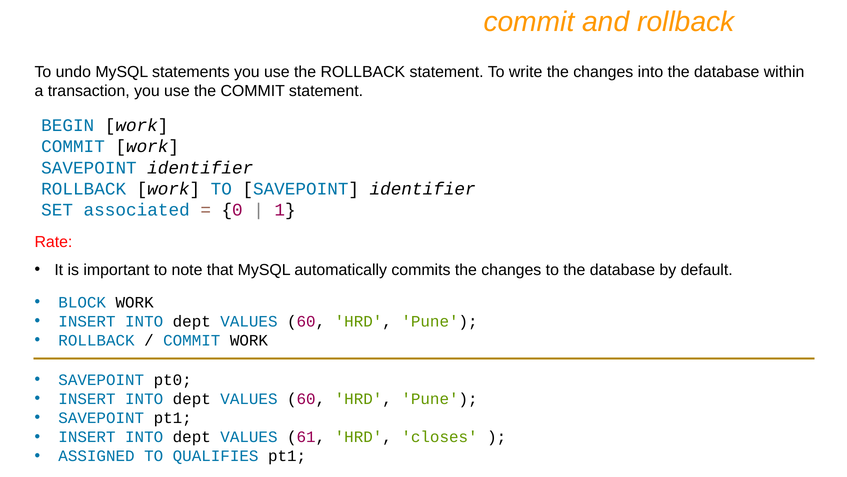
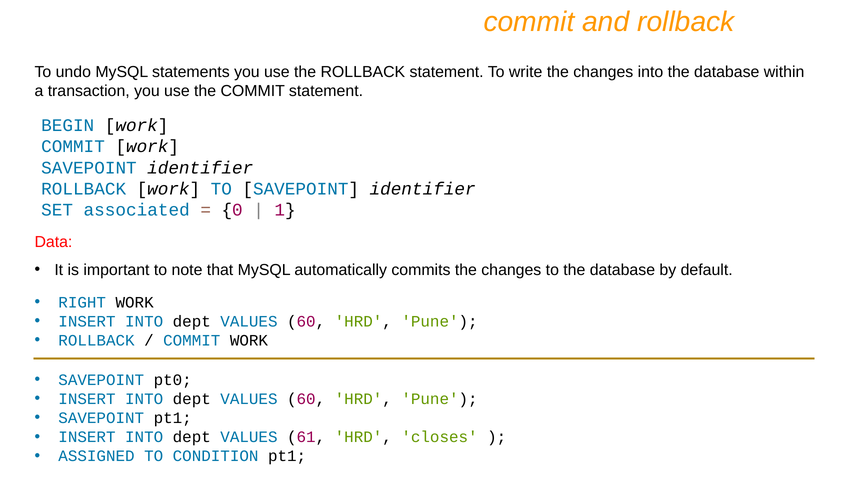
Rate: Rate -> Data
BLOCK: BLOCK -> RIGHT
QUALIFIES: QUALIFIES -> CONDITION
